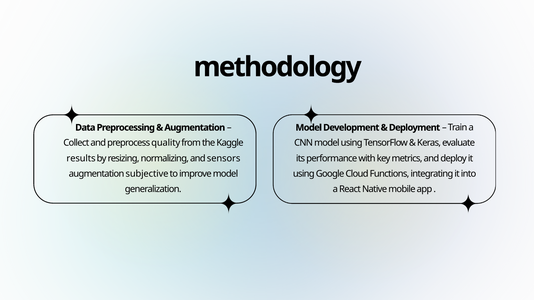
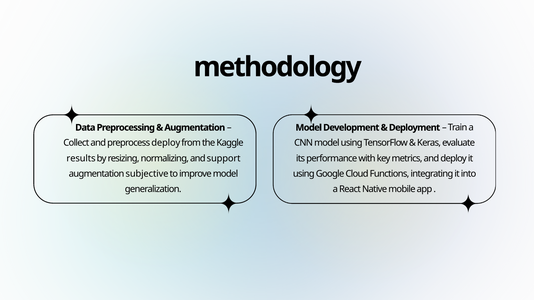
preprocess quality: quality -> deploy
sensors: sensors -> support
